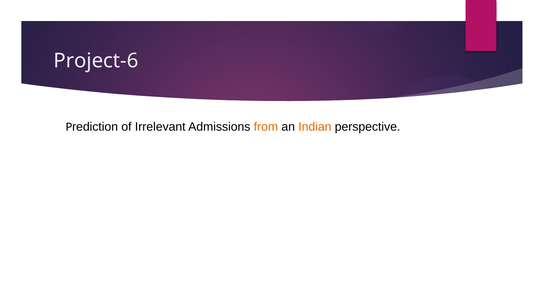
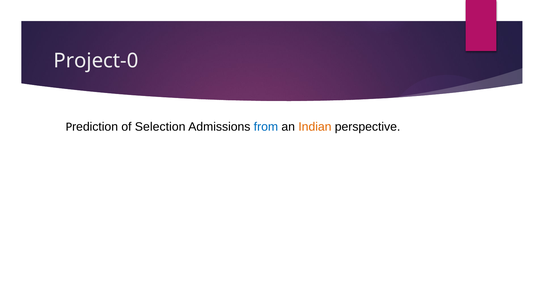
Project-6: Project-6 -> Project-0
Irrelevant: Irrelevant -> Selection
from colour: orange -> blue
